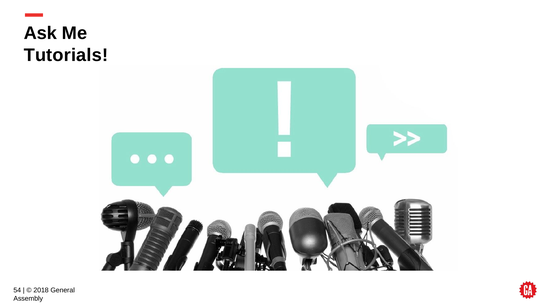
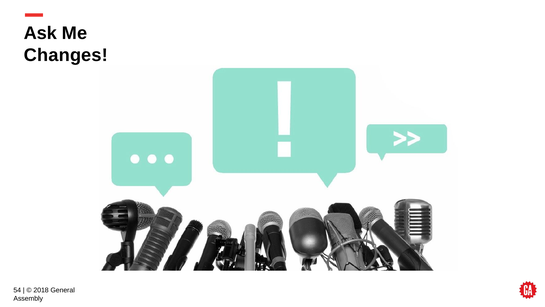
Tutorials: Tutorials -> Changes
